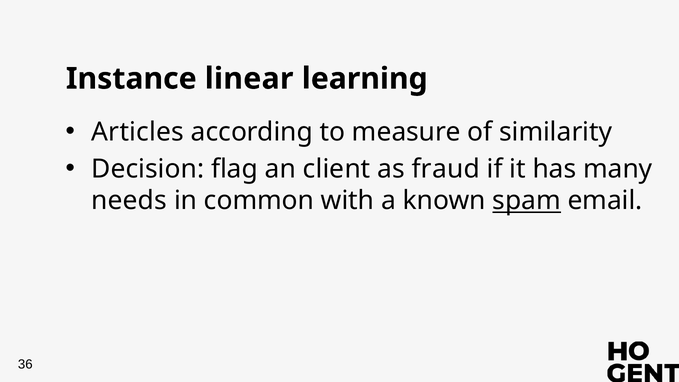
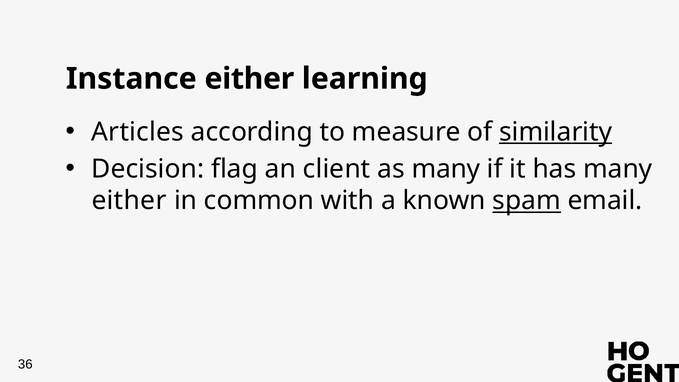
Instance linear: linear -> either
similarity underline: none -> present
as fraud: fraud -> many
needs at (129, 201): needs -> either
